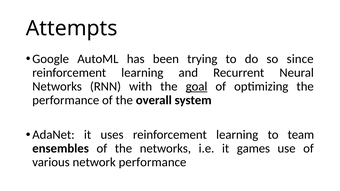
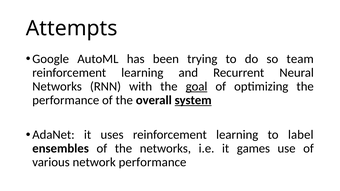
since: since -> team
system underline: none -> present
team: team -> label
